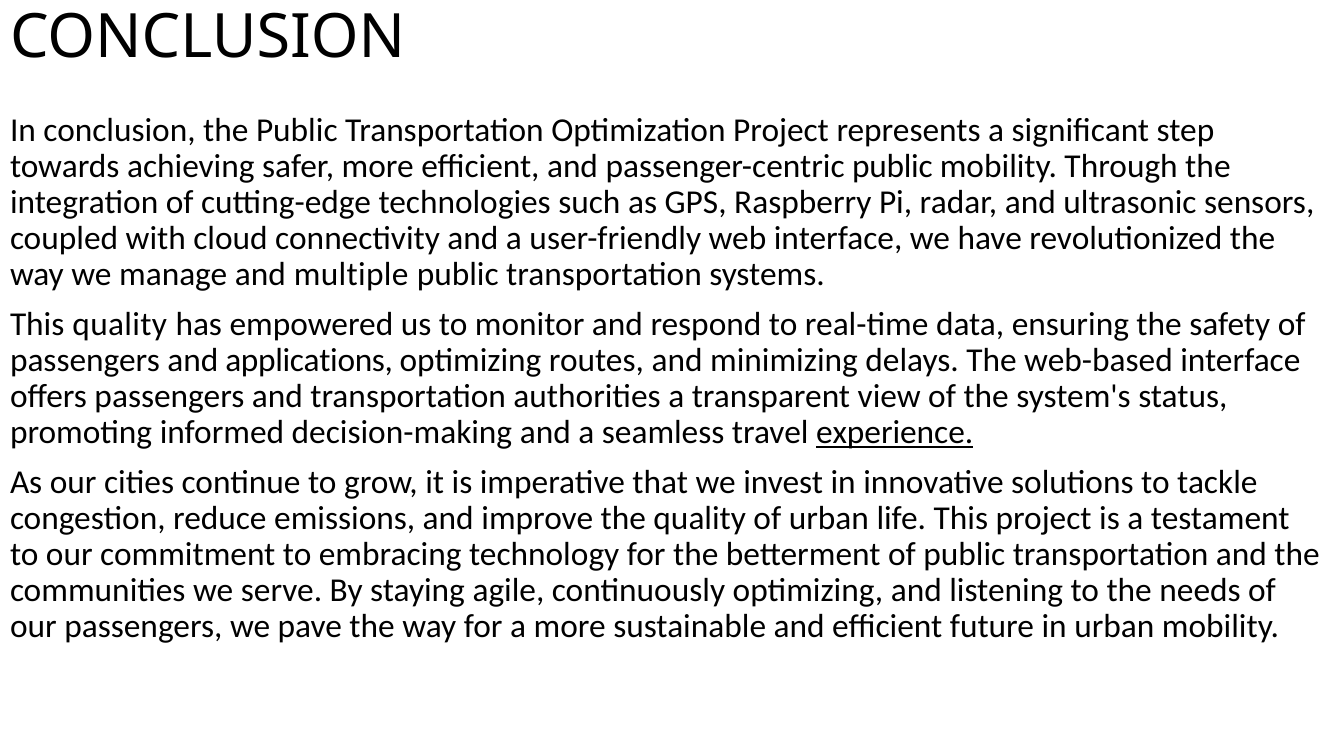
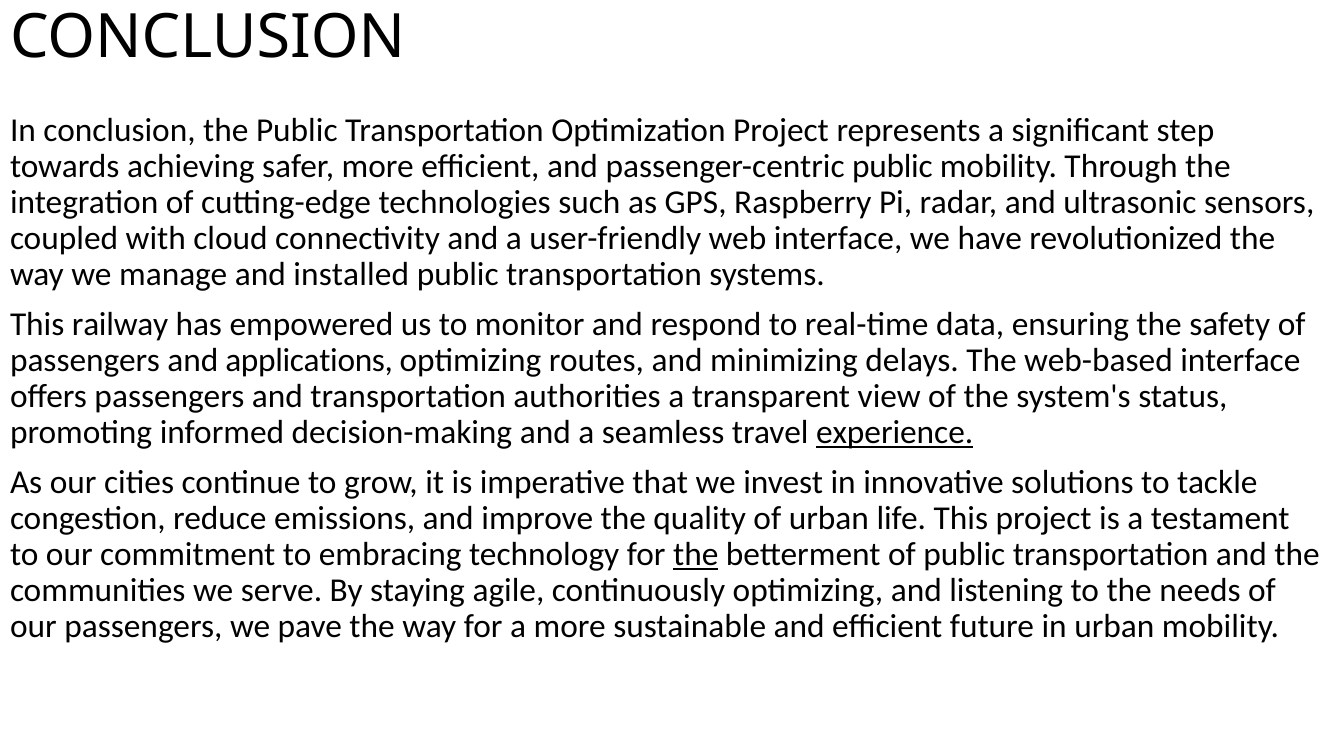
multiple: multiple -> installed
This quality: quality -> railway
the at (696, 554) underline: none -> present
